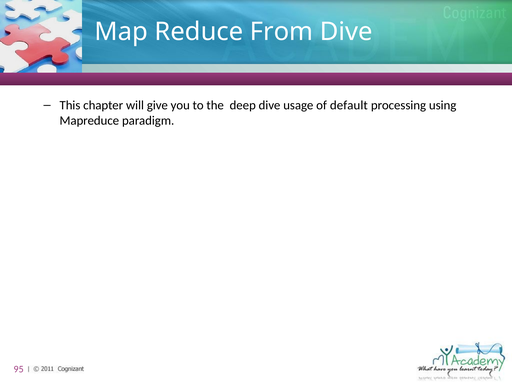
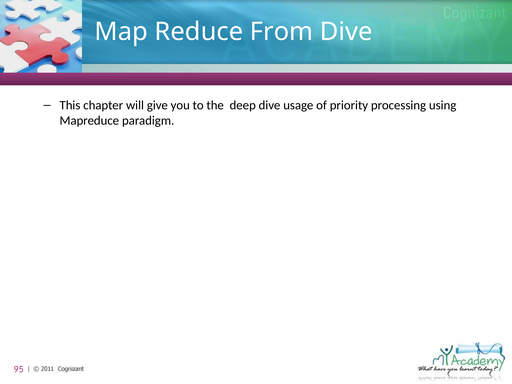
default: default -> priority
